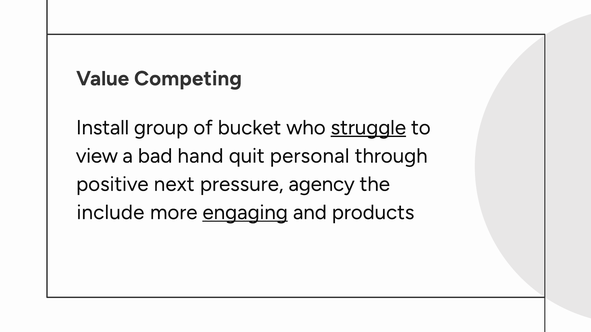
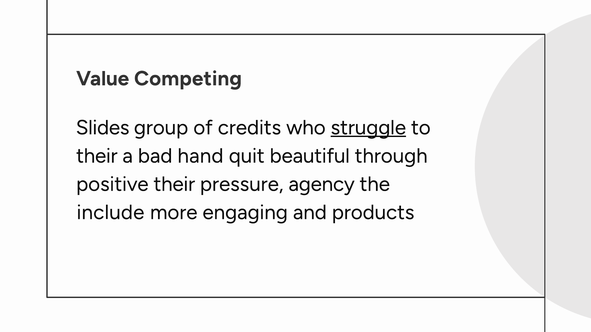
Install: Install -> Slides
bucket: bucket -> credits
view at (97, 156): view -> their
personal: personal -> beautiful
positive next: next -> their
engaging underline: present -> none
